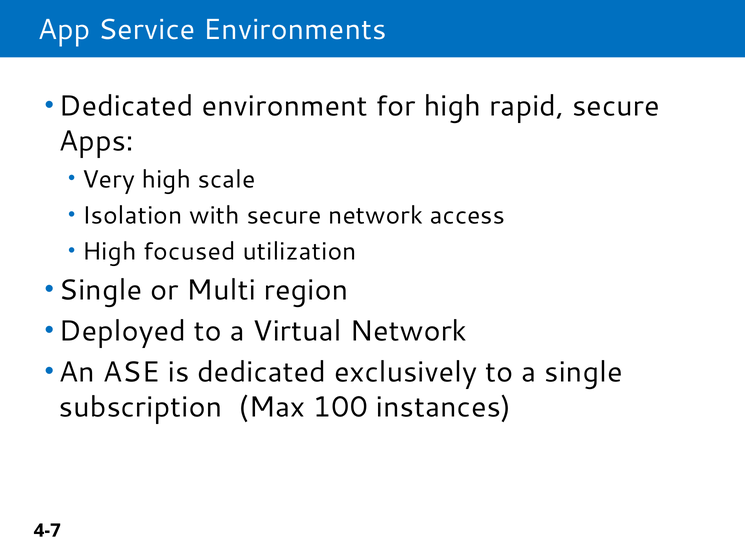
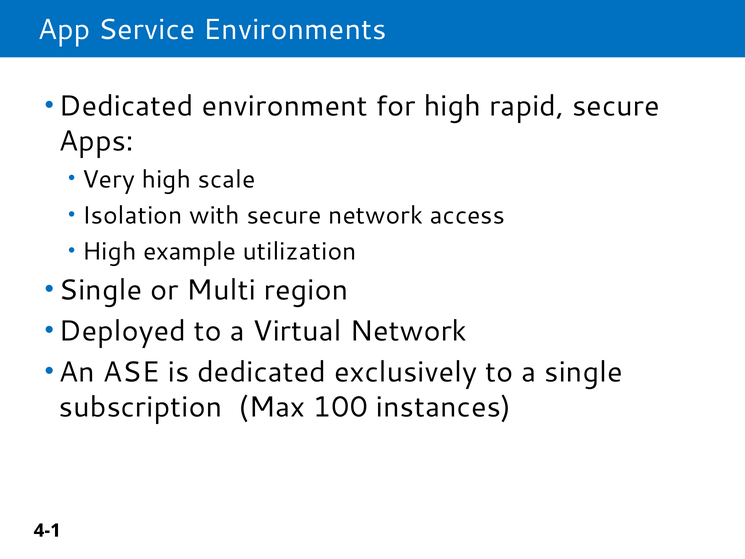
focused: focused -> example
4-7: 4-7 -> 4-1
